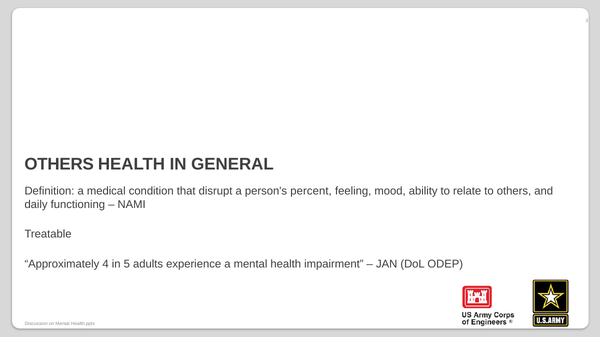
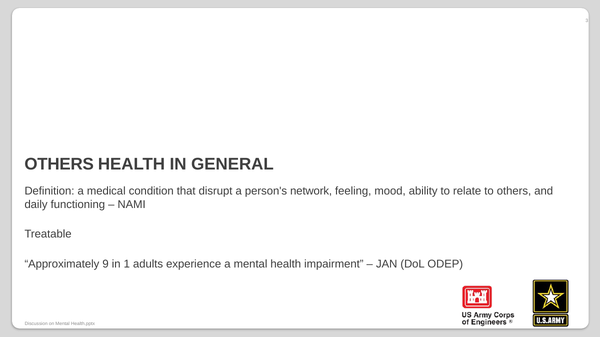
percent: percent -> network
4: 4 -> 9
5: 5 -> 1
